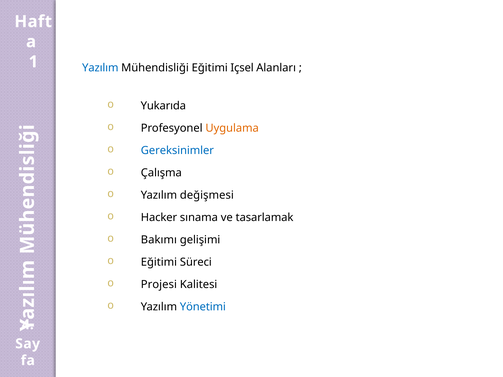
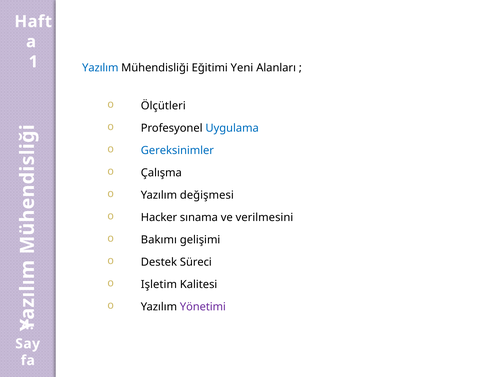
Içsel: Içsel -> Yeni
Yukarıda: Yukarıda -> Ölçütleri
Uygulama colour: orange -> blue
tasarlamak: tasarlamak -> verilmesini
Eğitimi at (159, 262): Eğitimi -> Destek
Projesi: Projesi -> Işletim
Yönetimi colour: blue -> purple
